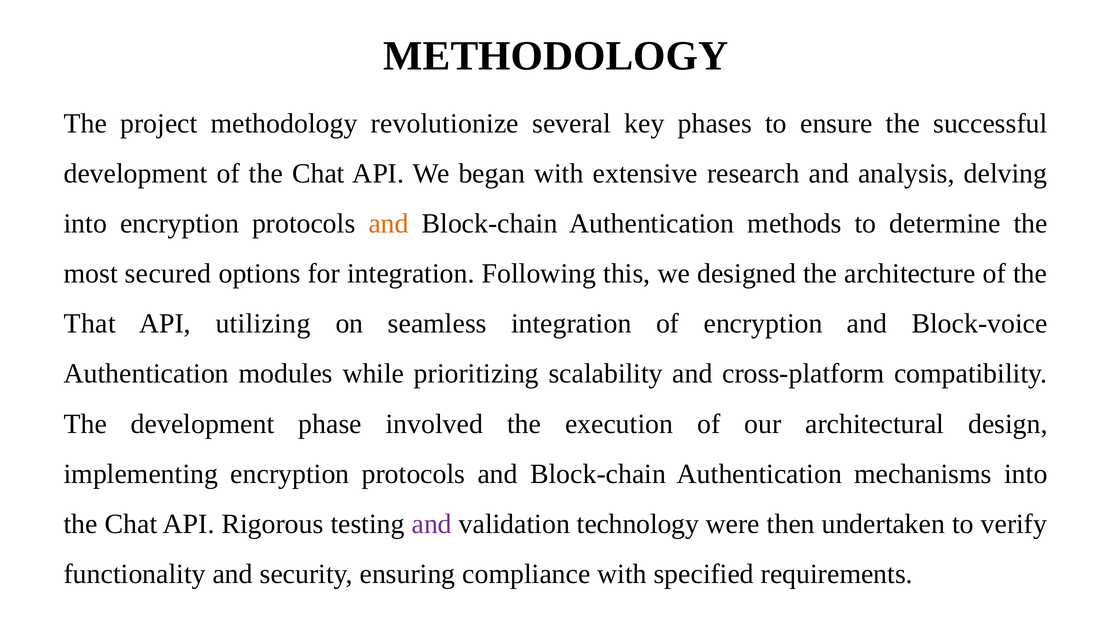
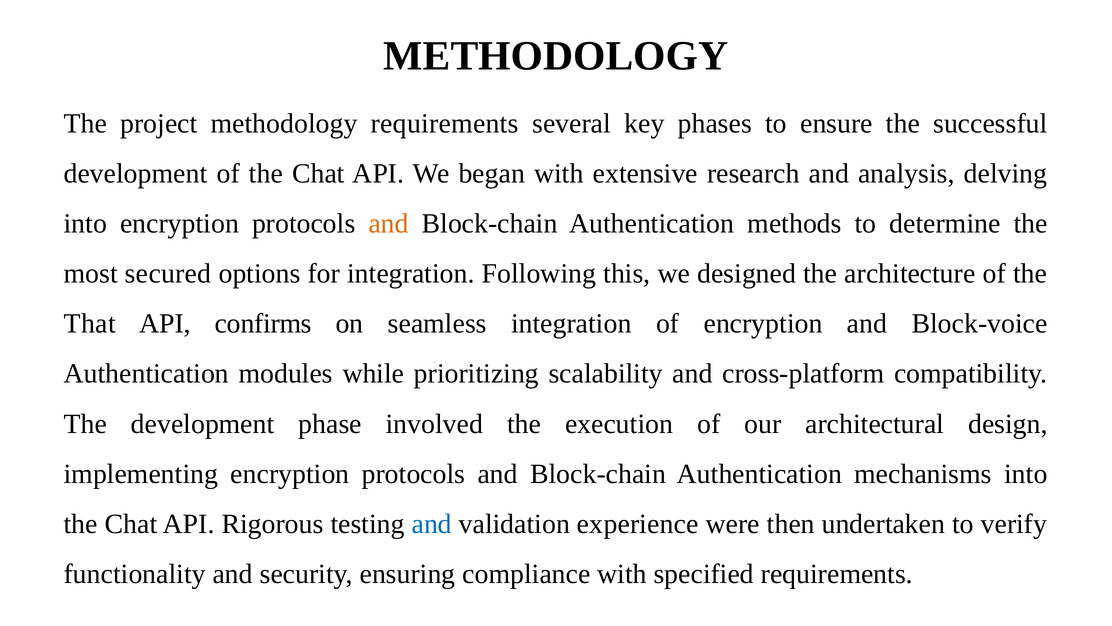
methodology revolutionize: revolutionize -> requirements
utilizing: utilizing -> confirms
and at (432, 524) colour: purple -> blue
technology: technology -> experience
